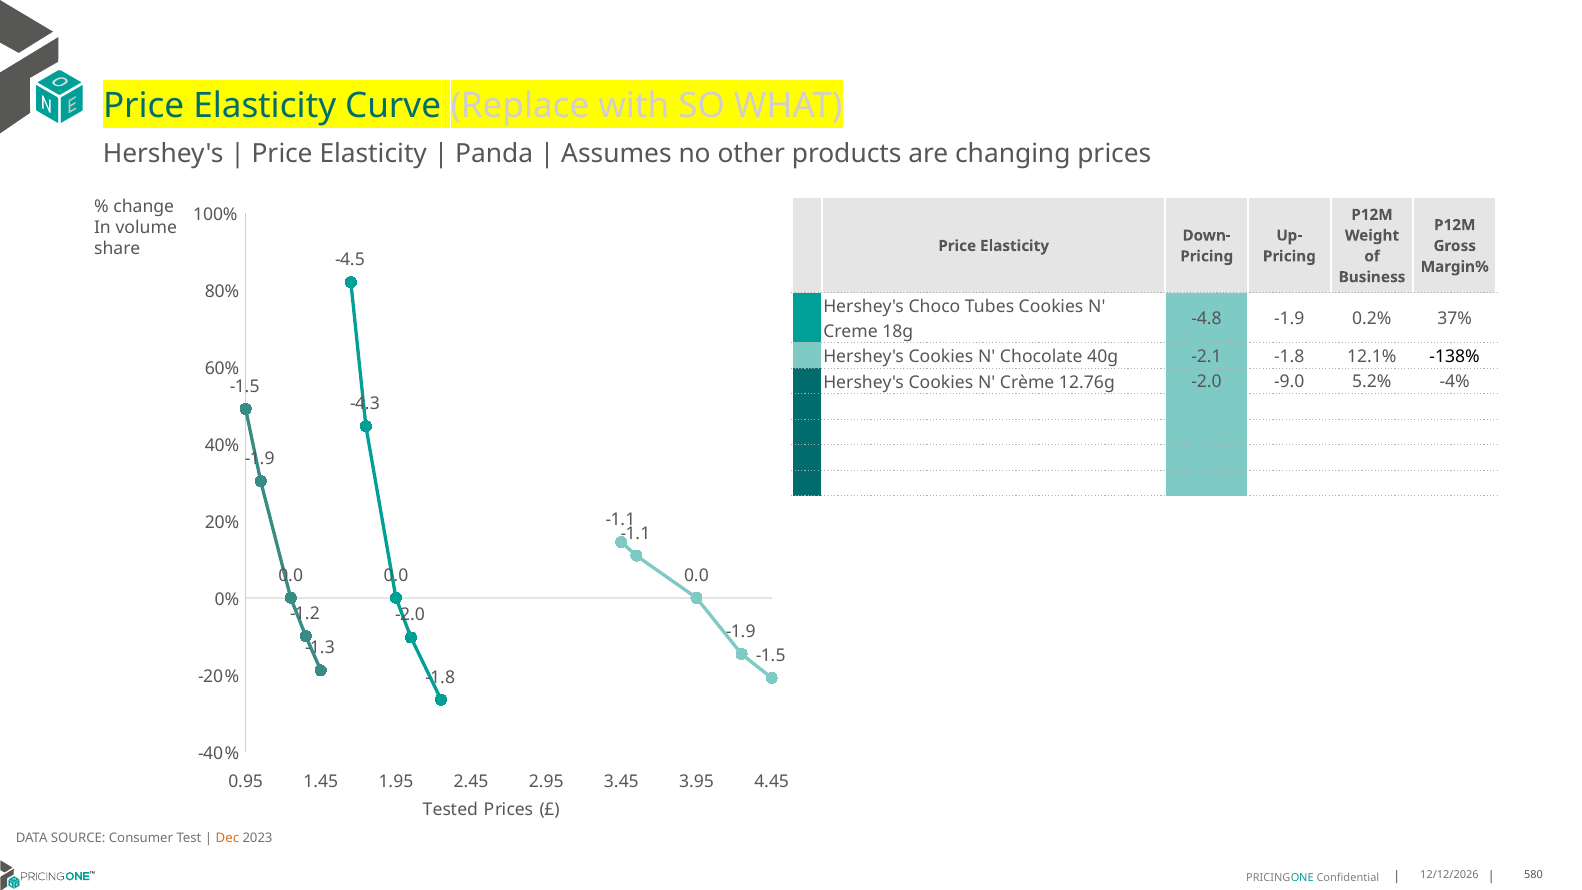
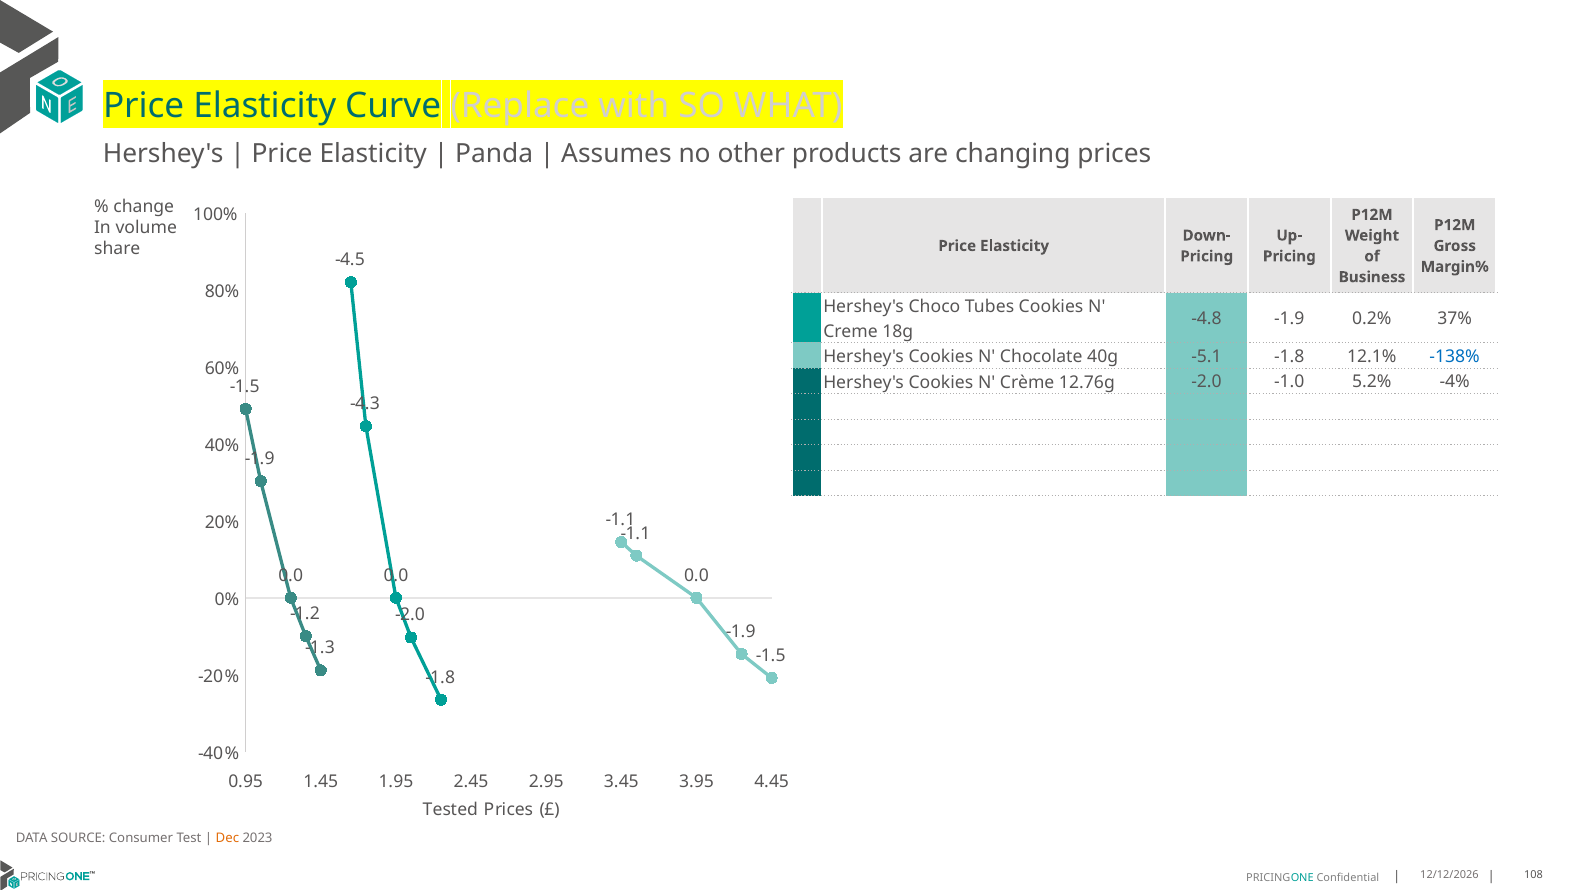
-2.1: -2.1 -> -5.1
-138% colour: black -> blue
-9.0: -9.0 -> -1.0
580: 580 -> 108
